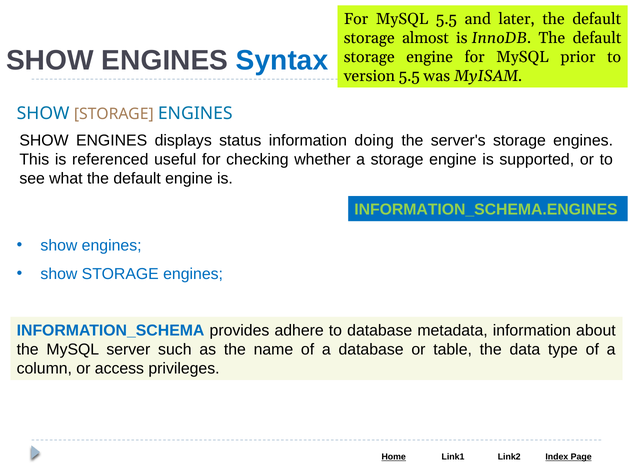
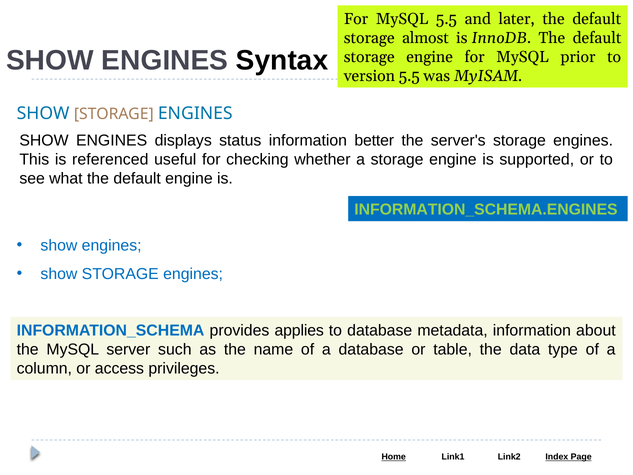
Syntax colour: blue -> black
doing: doing -> better
adhere: adhere -> applies
